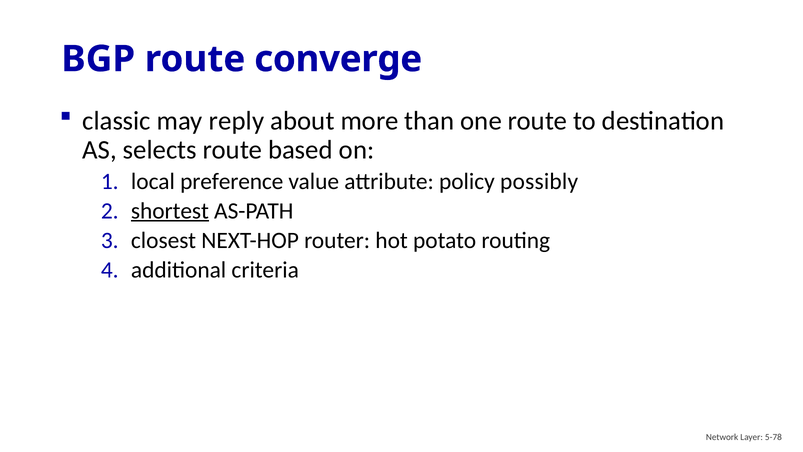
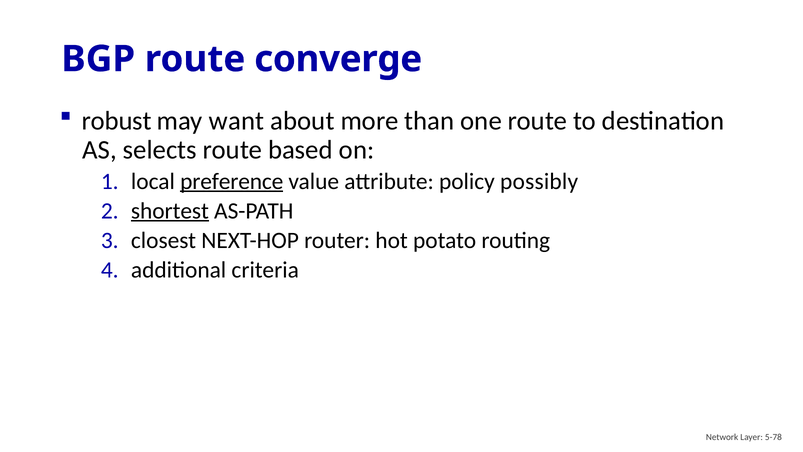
classic: classic -> robust
reply: reply -> want
preference underline: none -> present
